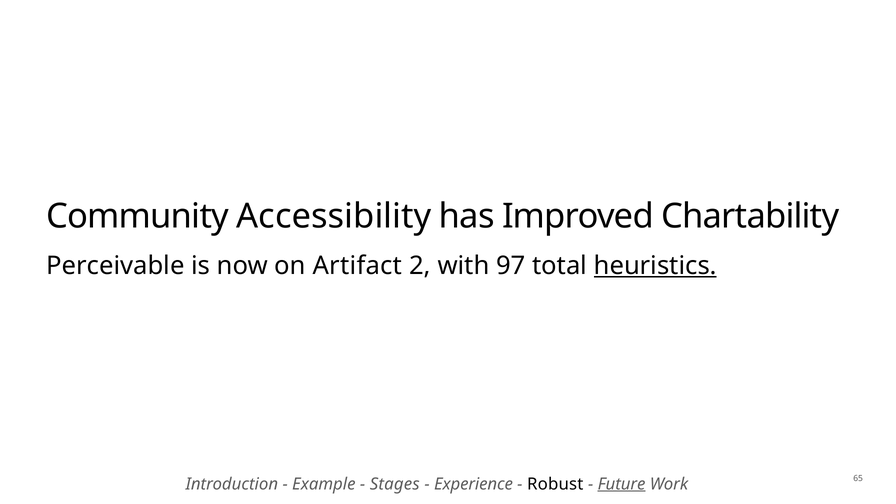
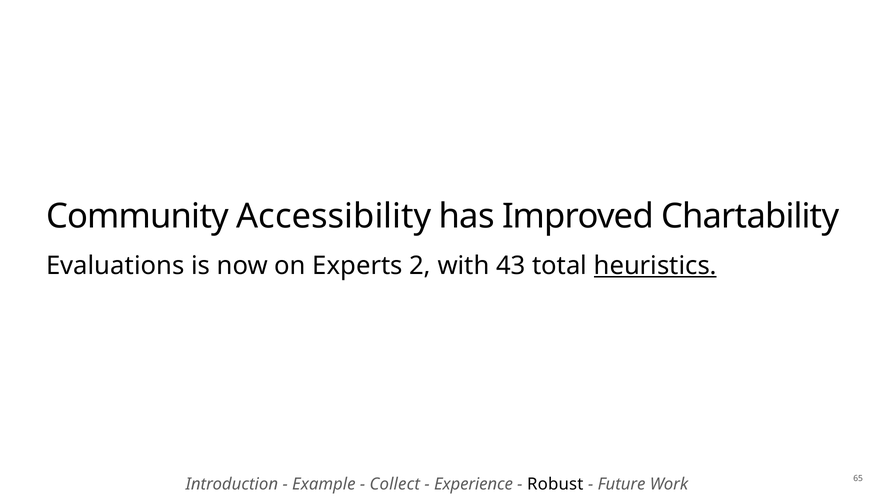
Perceivable: Perceivable -> Evaluations
Artifact: Artifact -> Experts
97: 97 -> 43
Stages: Stages -> Collect
Future underline: present -> none
